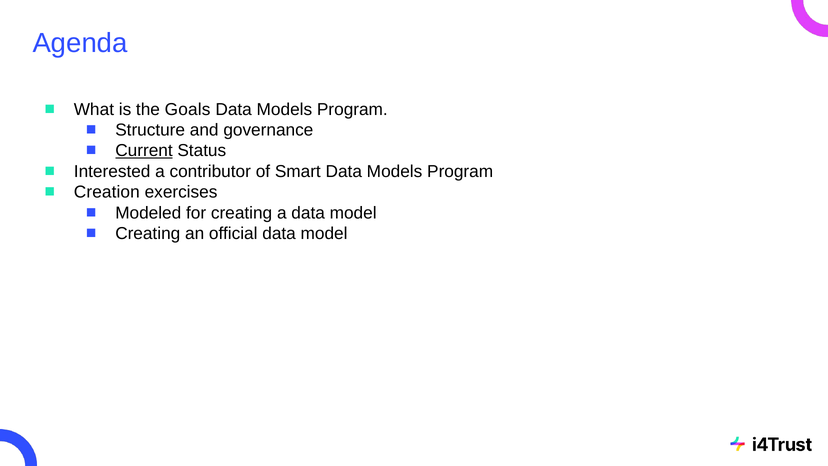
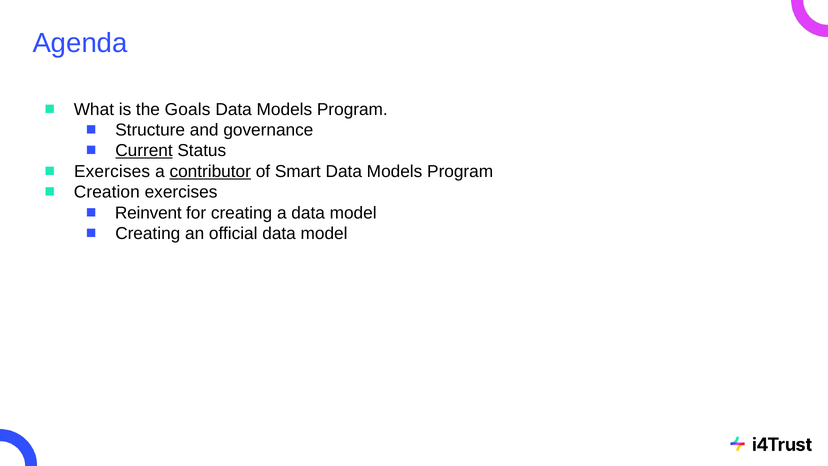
Interested at (112, 171): Interested -> Exercises
contributor underline: none -> present
Modeled: Modeled -> Reinvent
